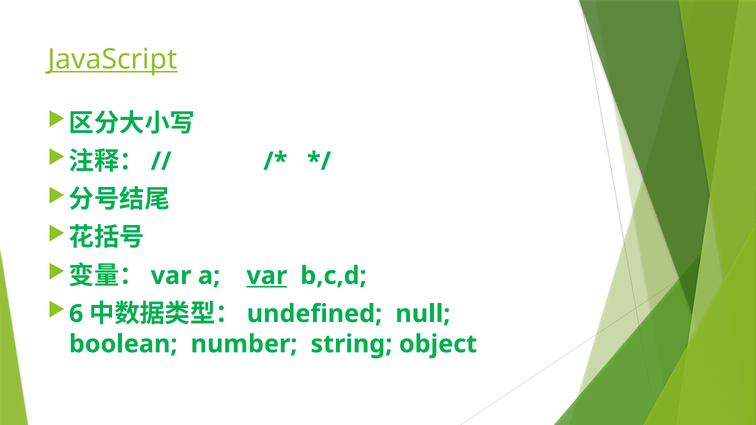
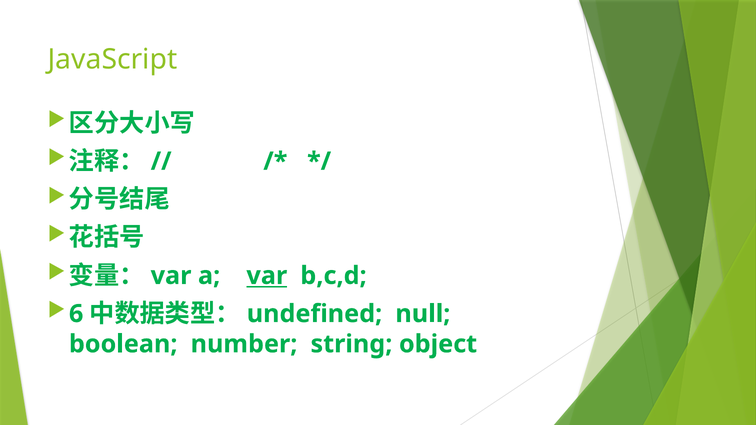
JavaScript underline: present -> none
